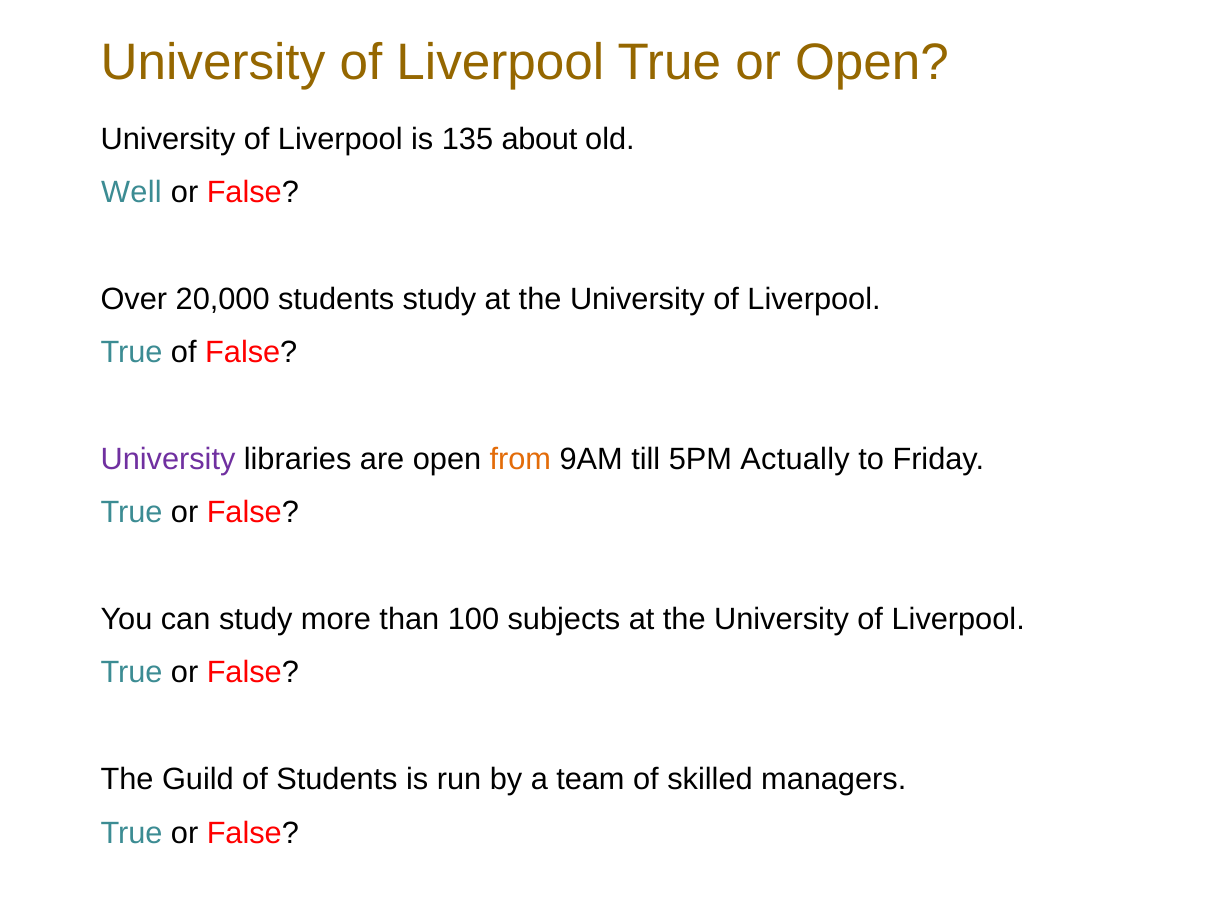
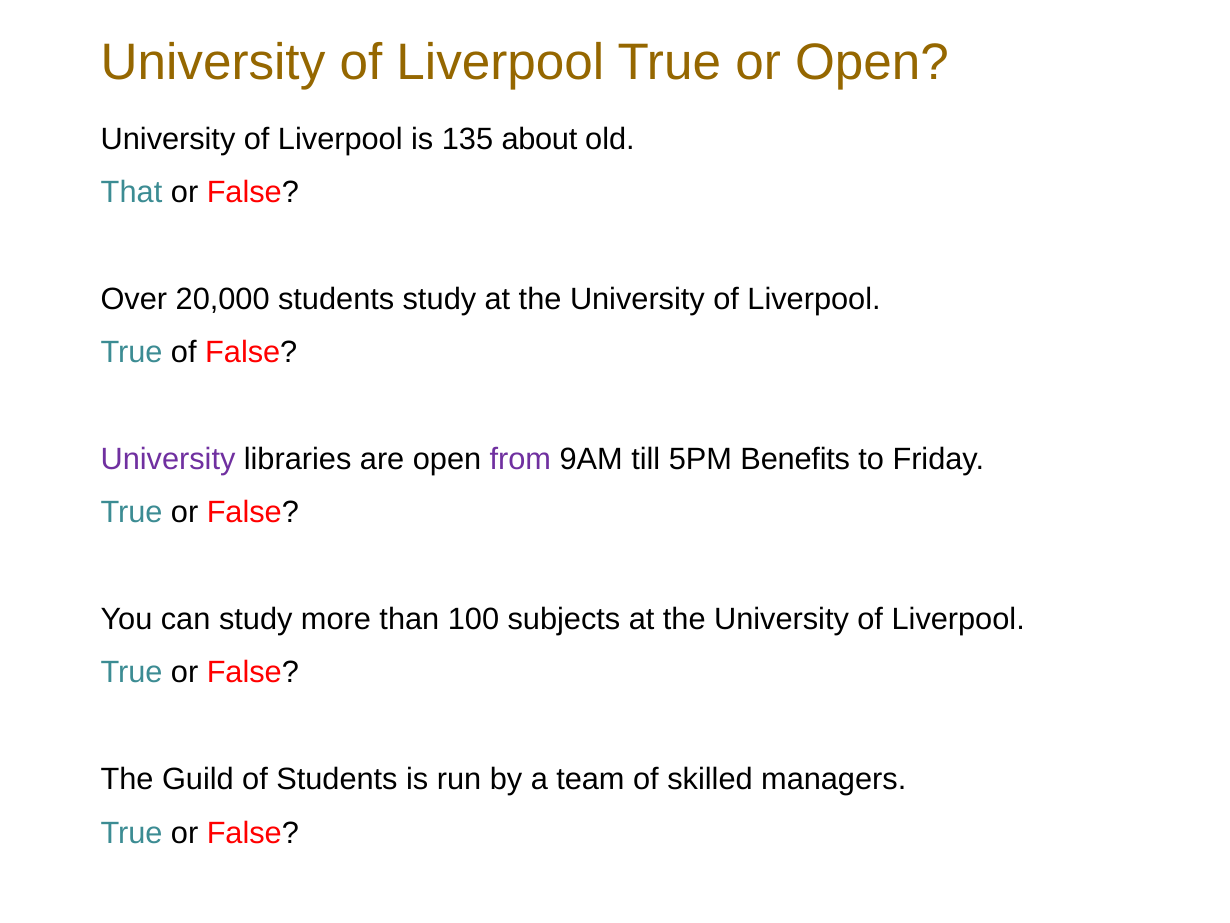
Well: Well -> That
from colour: orange -> purple
Actually: Actually -> Benefits
